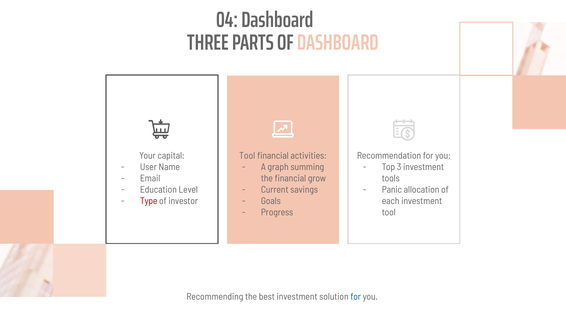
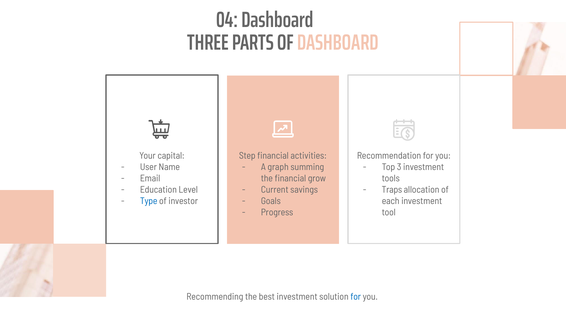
Tool at (247, 155): Tool -> Step
Panic: Panic -> Traps
Type colour: red -> blue
